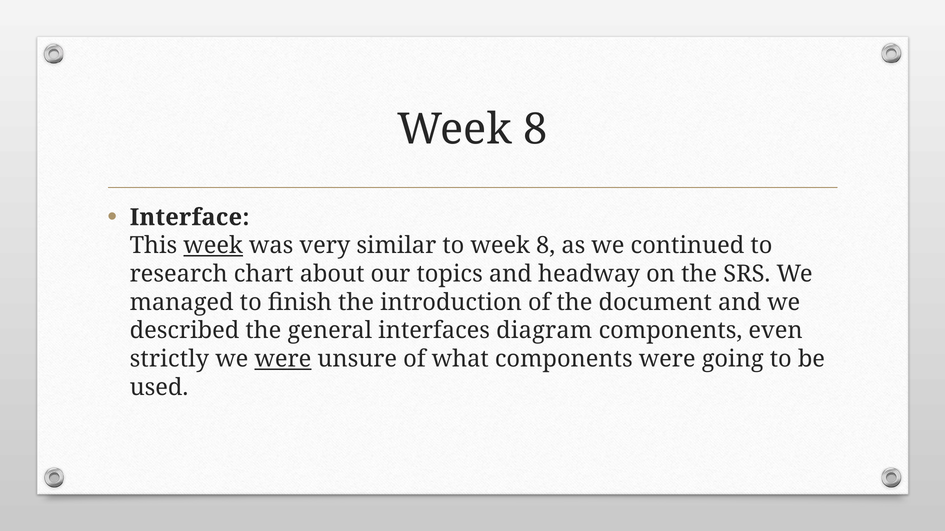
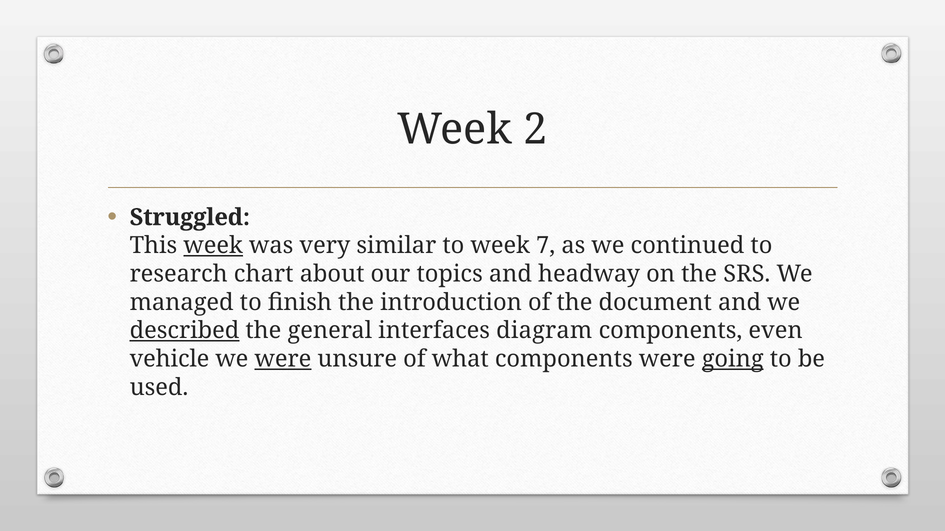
8 at (535, 130): 8 -> 2
Interface: Interface -> Struggled
to week 8: 8 -> 7
described underline: none -> present
strictly: strictly -> vehicle
going underline: none -> present
